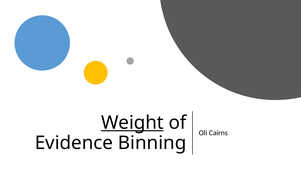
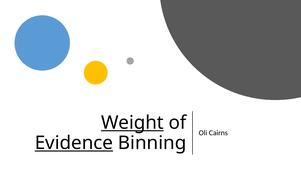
Evidence underline: none -> present
